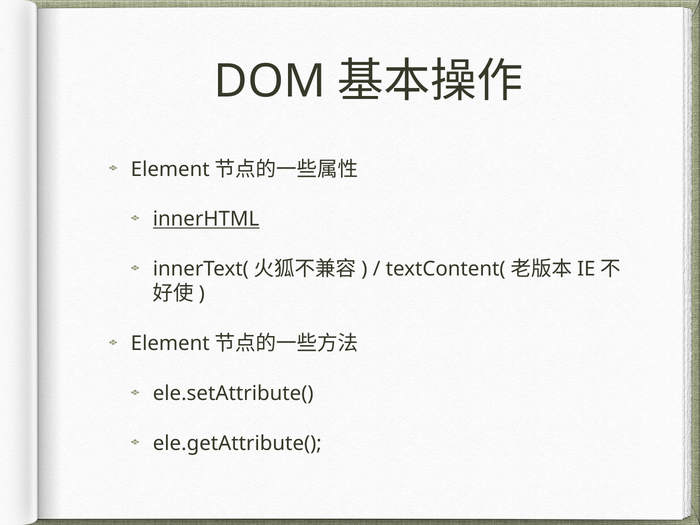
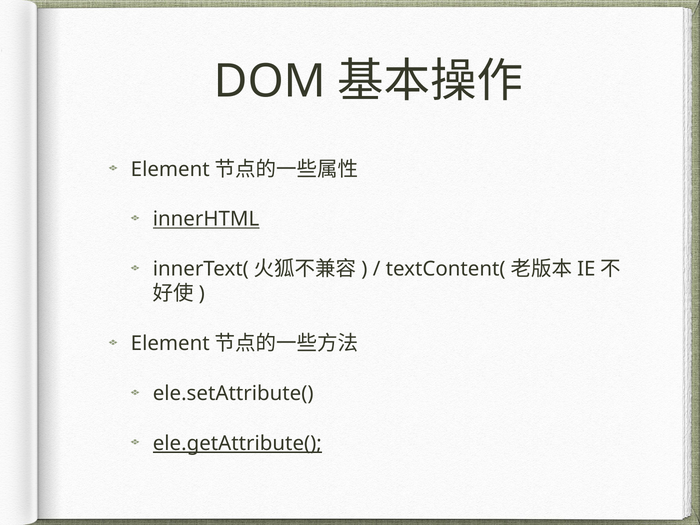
ele.getAttribute( underline: none -> present
